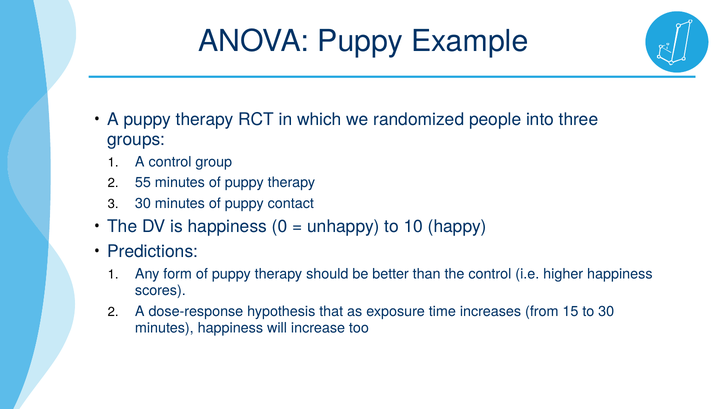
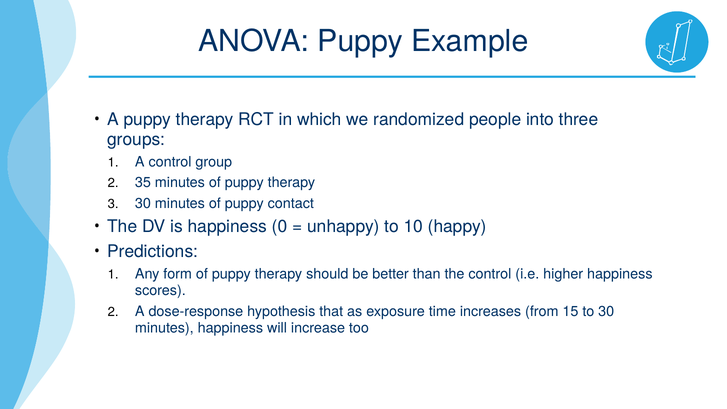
55: 55 -> 35
